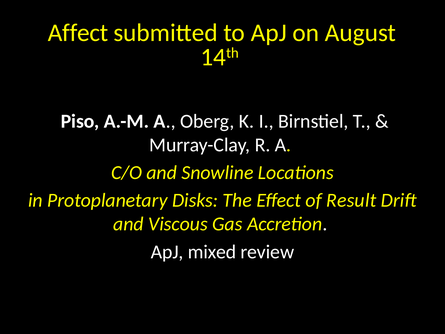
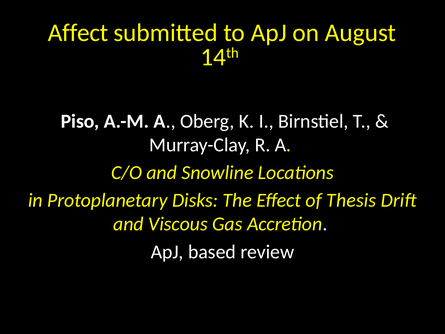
Result: Result -> Thesis
mixed: mixed -> based
